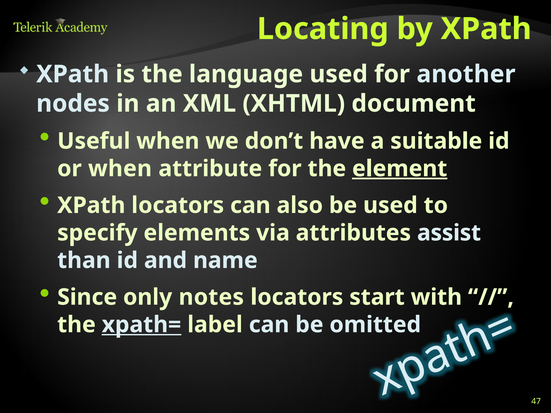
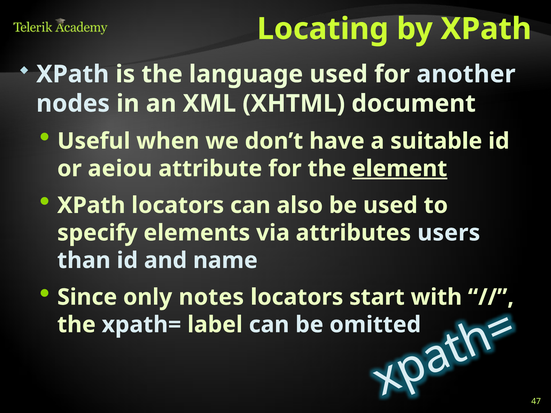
or when: when -> aeiou
assist: assist -> users
xpath= underline: present -> none
